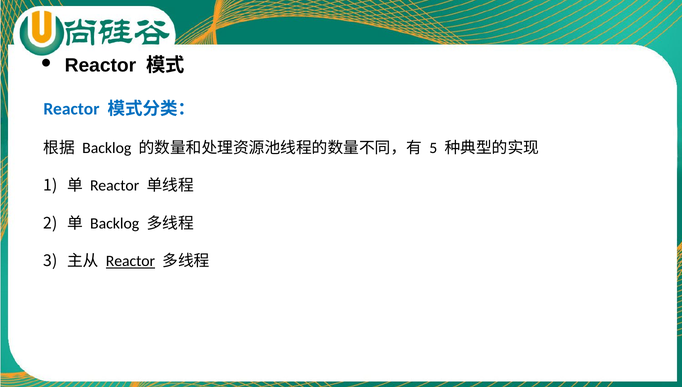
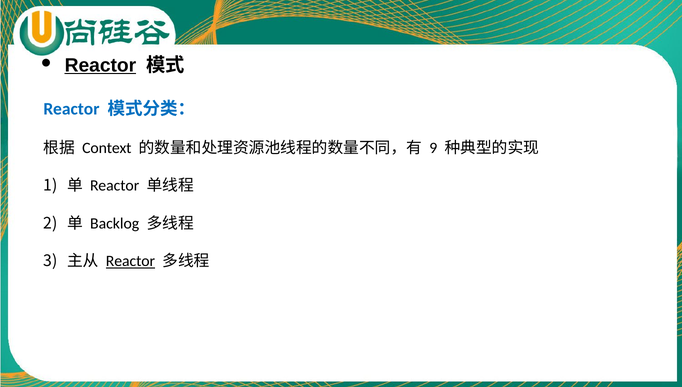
Reactor at (100, 65) underline: none -> present
Backlog at (107, 148): Backlog -> Context
5: 5 -> 9
